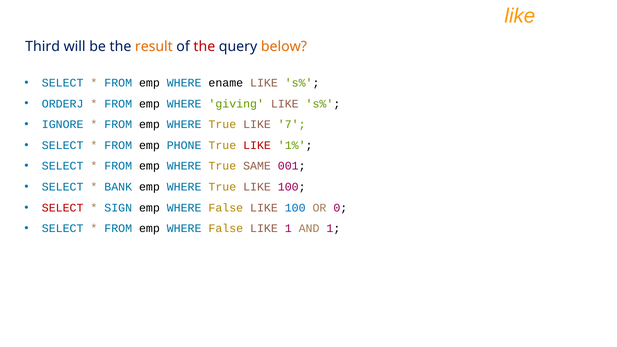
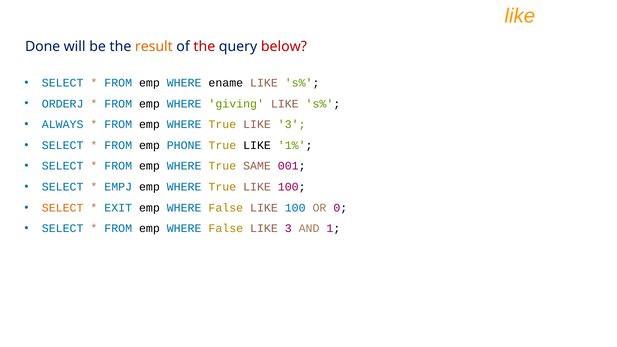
Third: Third -> Done
below colour: orange -> red
IGNORE: IGNORE -> ALWAYS
True LIKE 7: 7 -> 3
LIKE at (257, 145) colour: red -> black
BANK: BANK -> EMPJ
SELECT at (63, 208) colour: red -> orange
SIGN: SIGN -> EXIT
False LIKE 1: 1 -> 3
